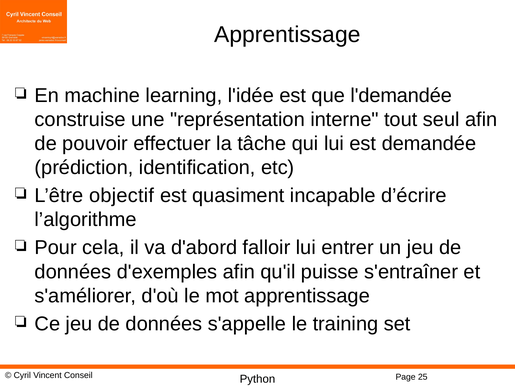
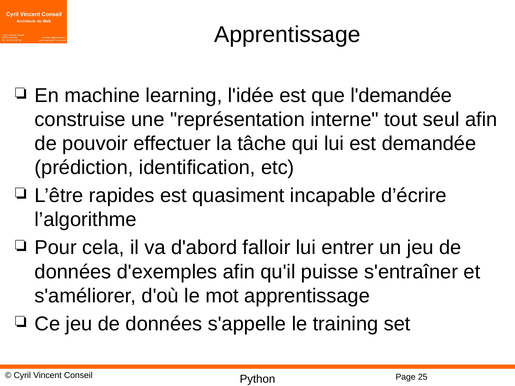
objectif: objectif -> rapides
